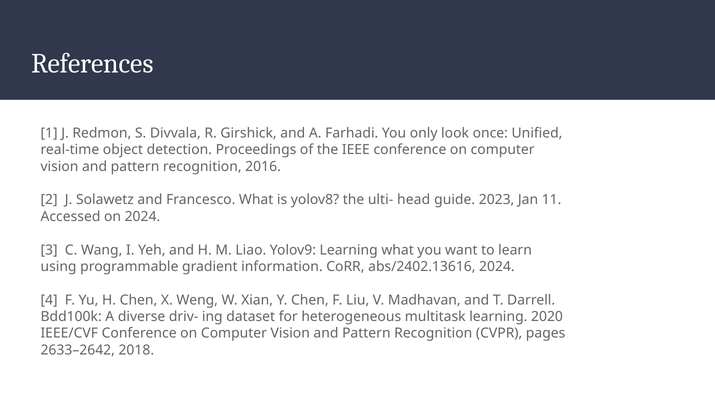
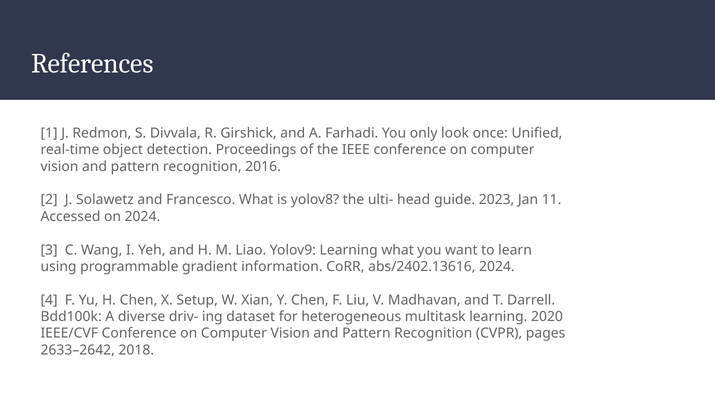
Weng: Weng -> Setup
